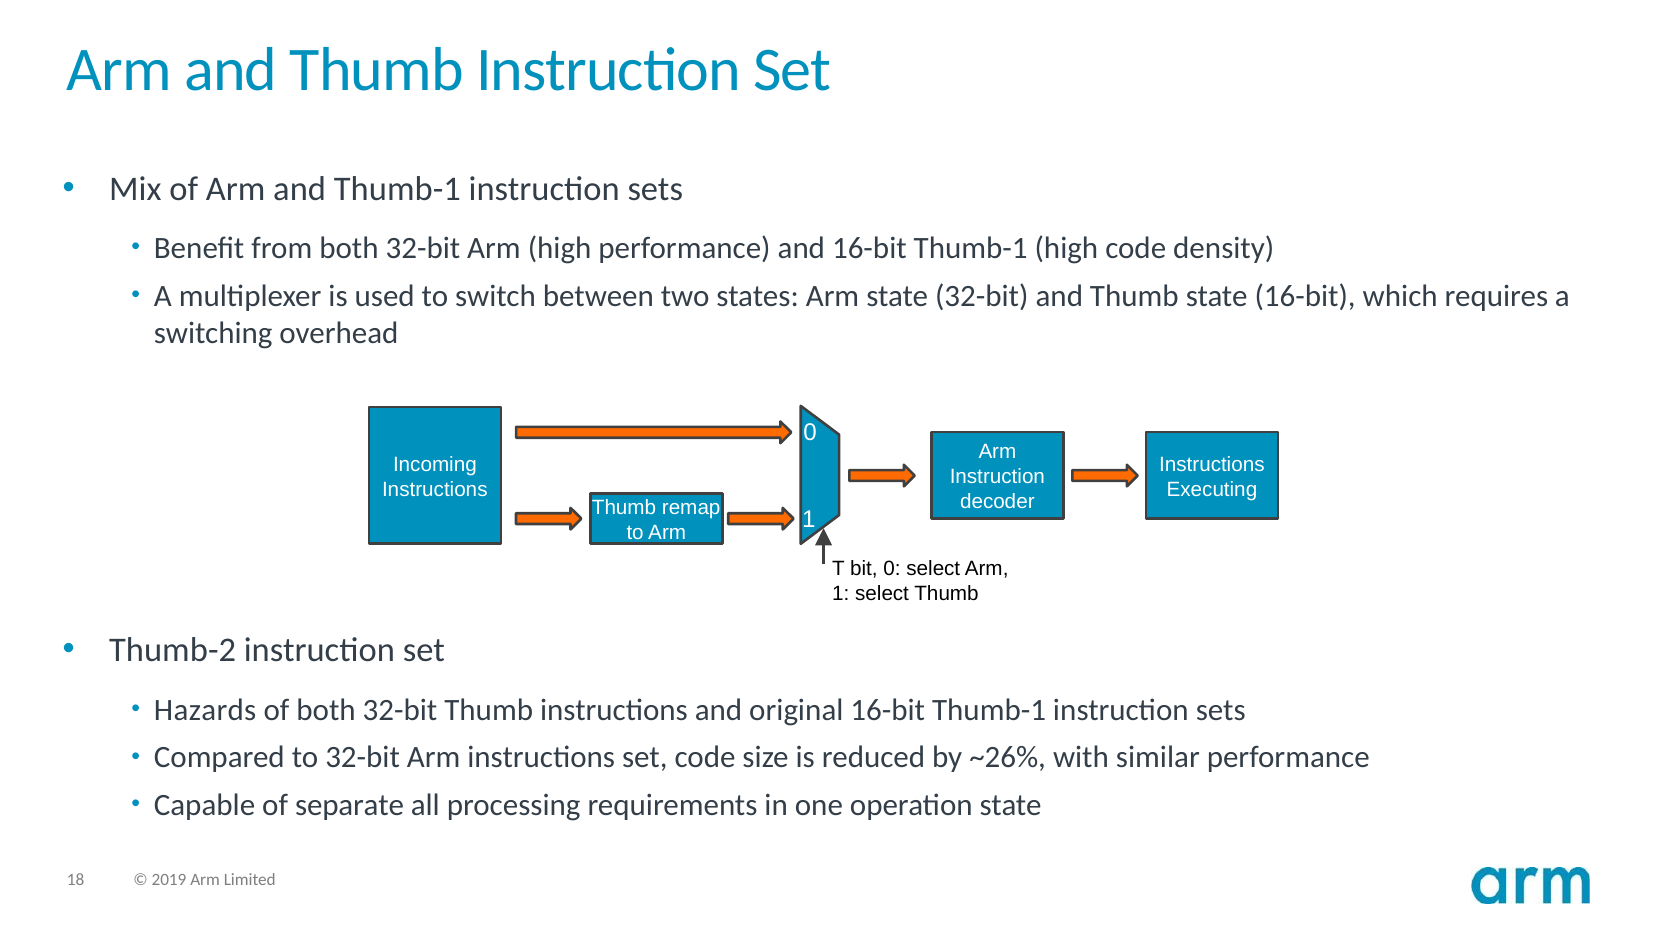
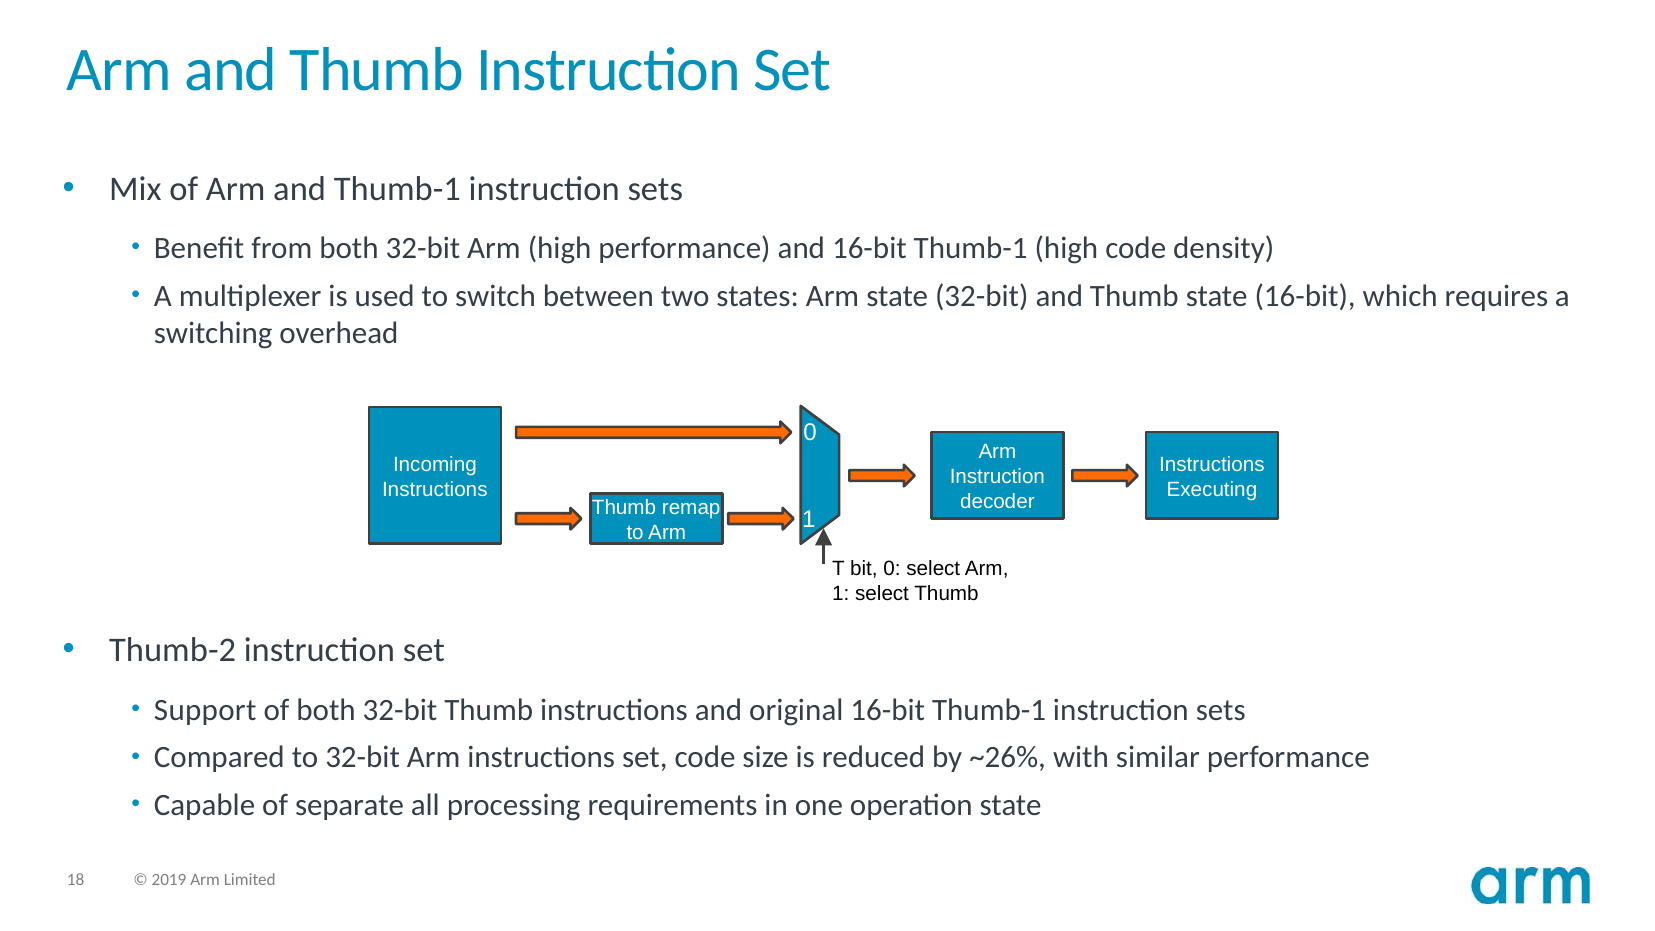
Hazards: Hazards -> Support
